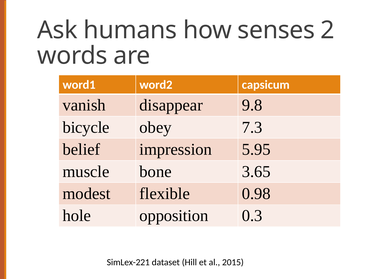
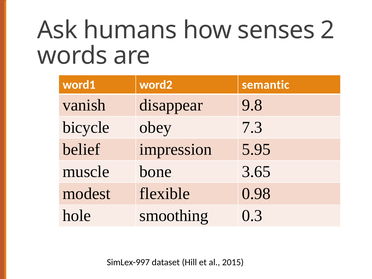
capsicum: capsicum -> semantic
opposition: opposition -> smoothing
SimLex-221: SimLex-221 -> SimLex-997
